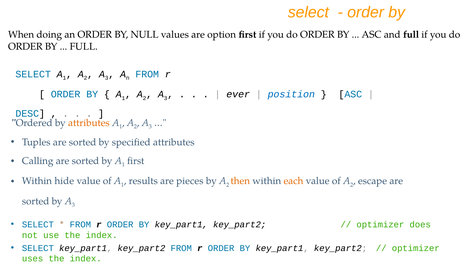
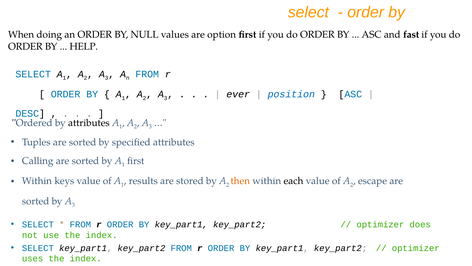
and full: full -> fast
FULL at (84, 46): FULL -> HELP
attributes at (89, 123) colour: orange -> black
hide: hide -> keys
pieces: pieces -> stored
each colour: orange -> black
